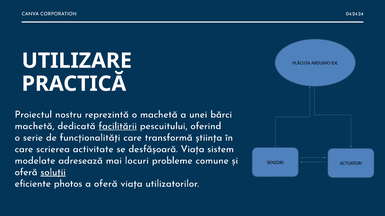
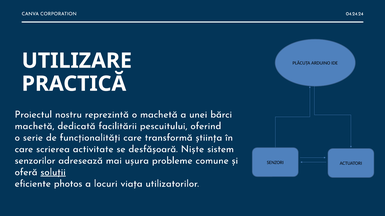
facilitării underline: present -> none
desfășoară Viața: Viața -> Niște
modelate: modelate -> senzorilor
locuri: locuri -> ușura
a oferă: oferă -> locuri
